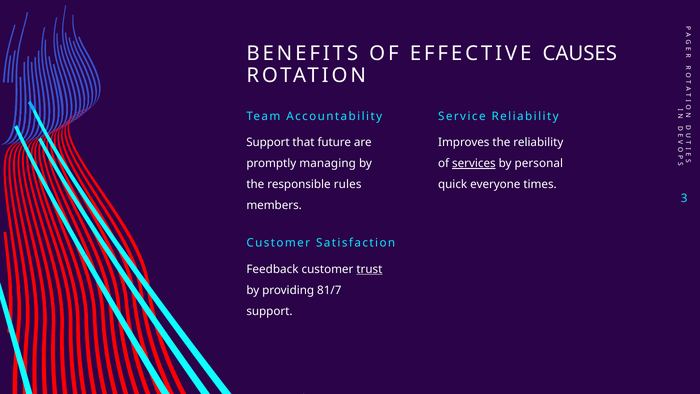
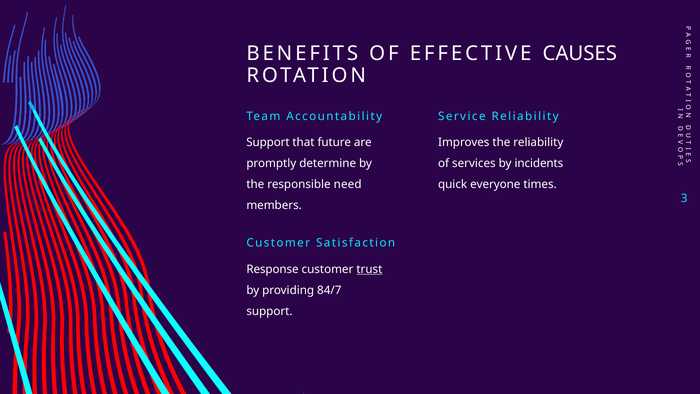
managing: managing -> determine
services underline: present -> none
personal: personal -> incidents
rules: rules -> need
Feedback: Feedback -> Response
81/7: 81/7 -> 84/7
